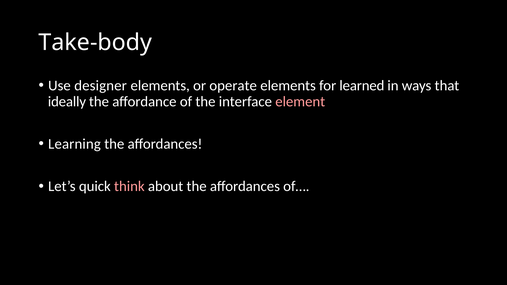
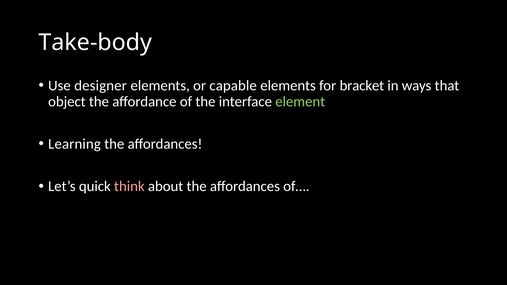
operate: operate -> capable
learned: learned -> bracket
ideally: ideally -> object
element colour: pink -> light green
